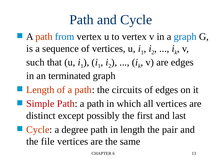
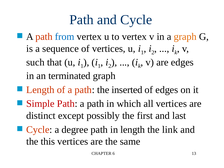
graph at (185, 37) colour: blue -> orange
circuits: circuits -> inserted
pair: pair -> link
file: file -> this
